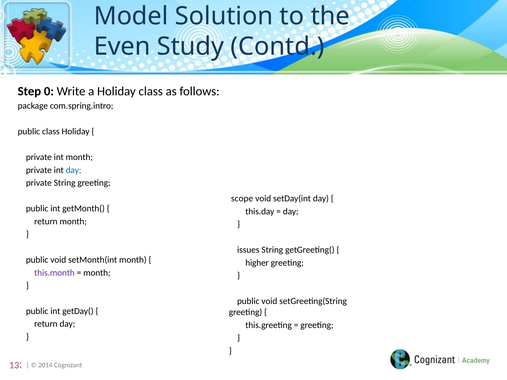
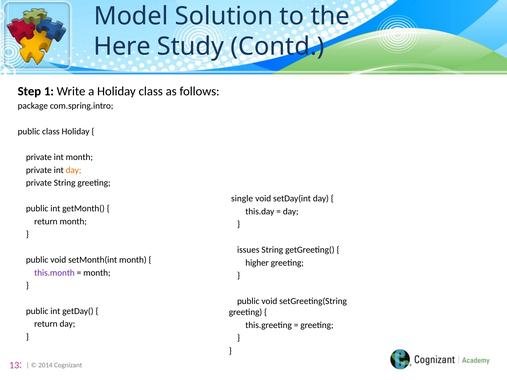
Even: Even -> Here
0: 0 -> 1
day at (74, 170) colour: blue -> orange
scope: scope -> single
